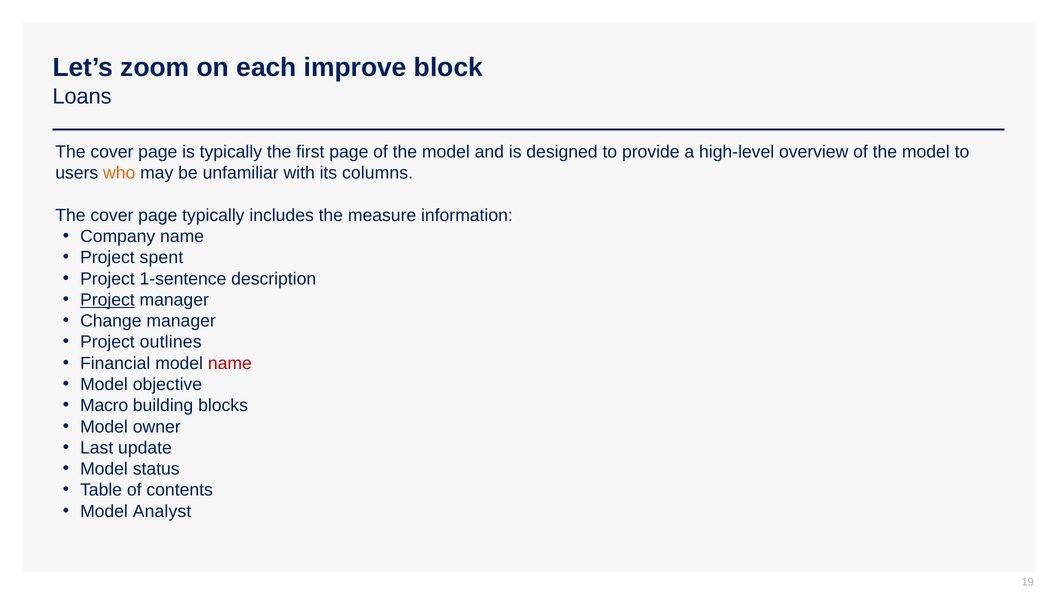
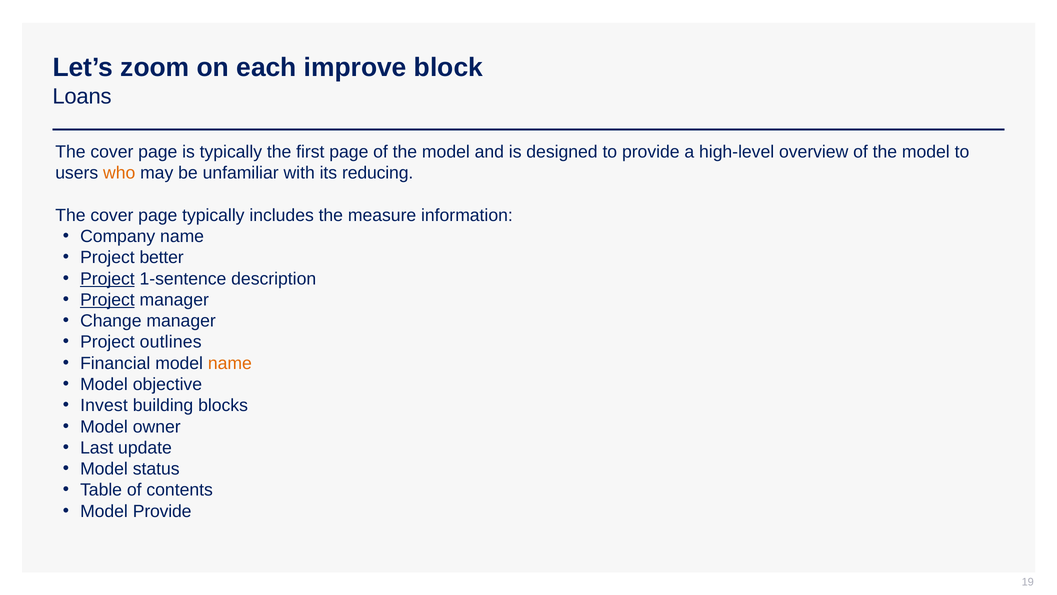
columns: columns -> reducing
spent: spent -> better
Project at (107, 279) underline: none -> present
name at (230, 363) colour: red -> orange
Macro: Macro -> Invest
Model Analyst: Analyst -> Provide
